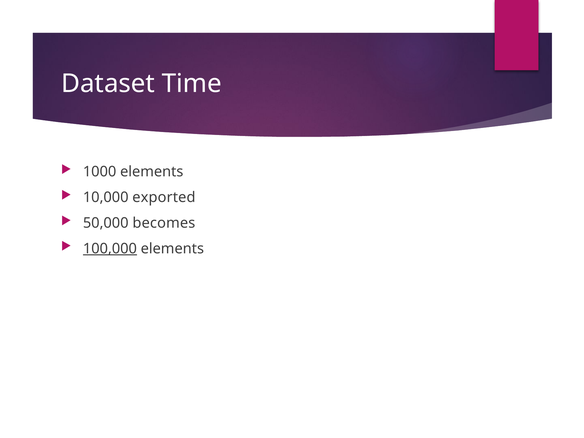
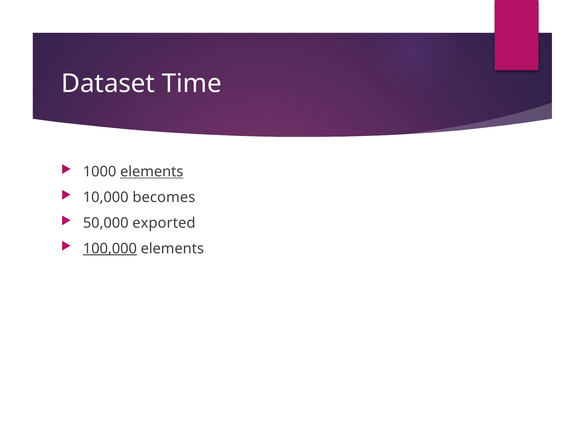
elements at (152, 172) underline: none -> present
exported: exported -> becomes
becomes: becomes -> exported
